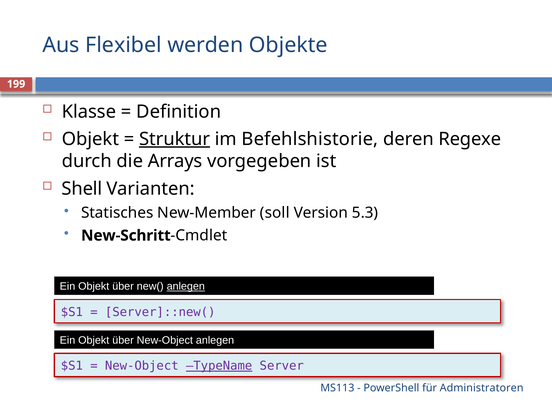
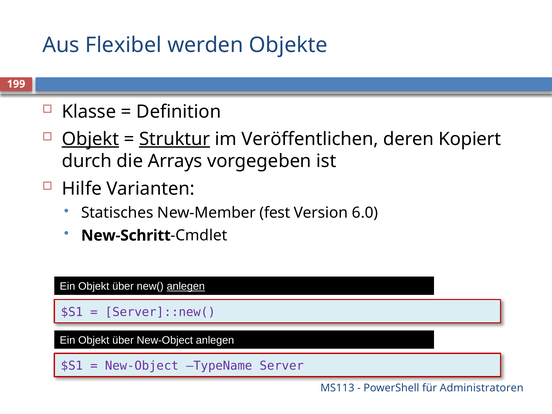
Objekt at (90, 139) underline: none -> present
Befehlshistorie: Befehlshistorie -> Veröffentlichen
Regexe: Regexe -> Kopiert
Shell: Shell -> Hilfe
soll: soll -> fest
5.3: 5.3 -> 6.0
TypeName underline: present -> none
